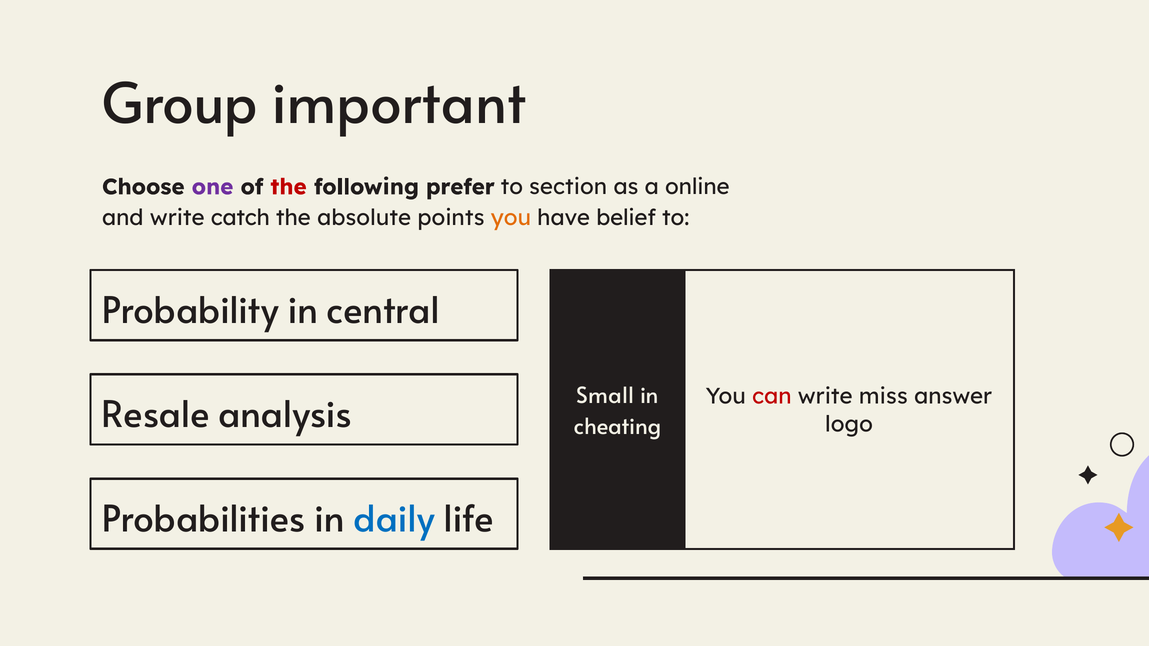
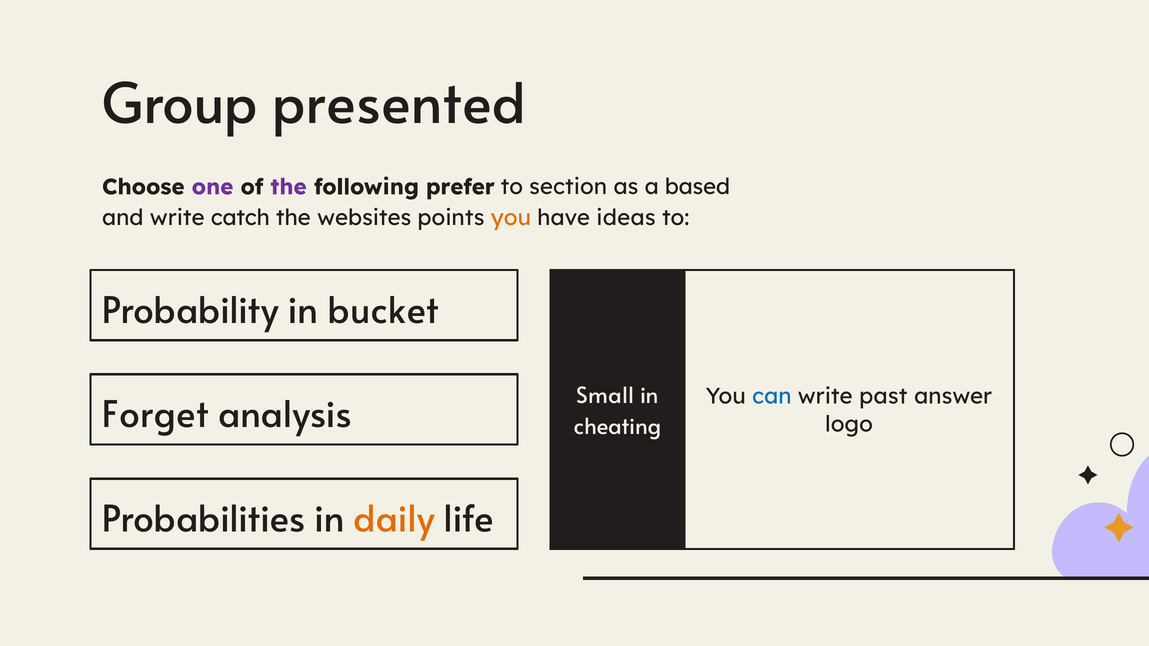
important: important -> presented
the at (289, 187) colour: red -> purple
online: online -> based
absolute: absolute -> websites
belief: belief -> ideas
central: central -> bucket
can colour: red -> blue
miss: miss -> past
Resale: Resale -> Forget
daily colour: blue -> orange
